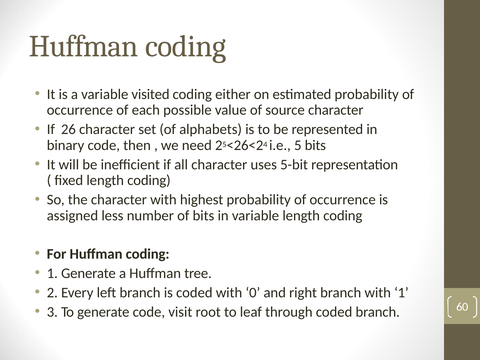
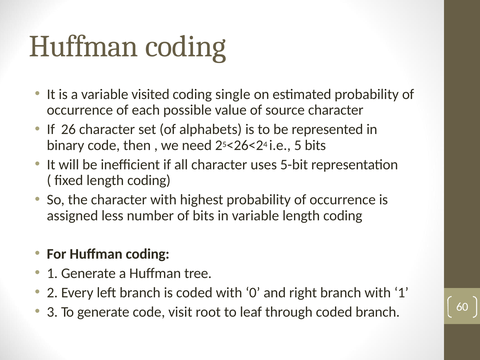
either: either -> single
